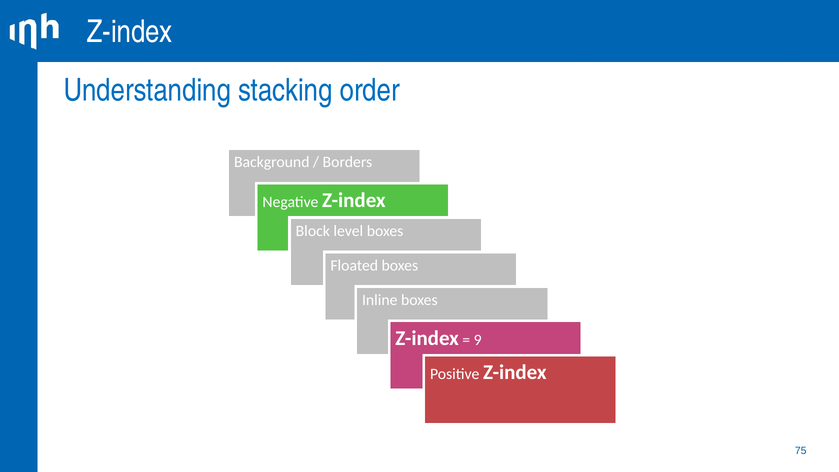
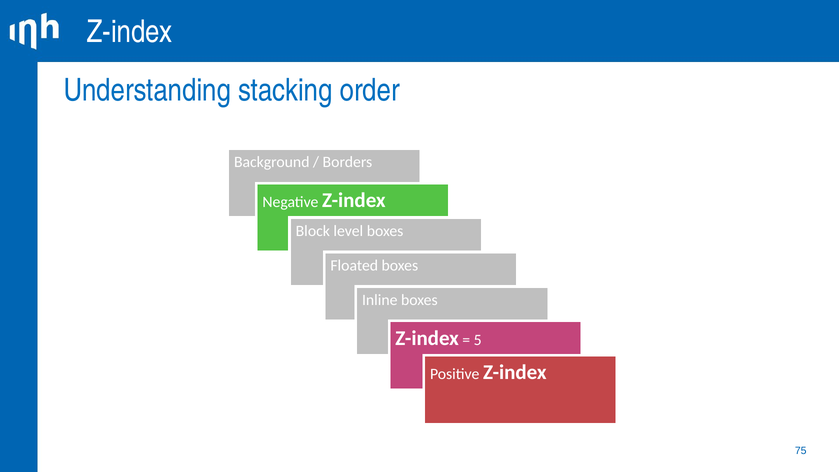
9: 9 -> 5
